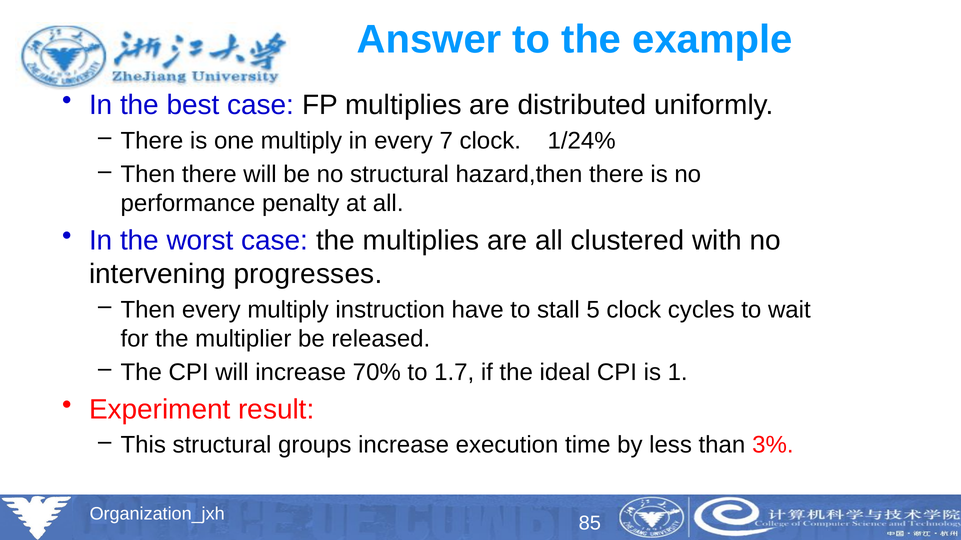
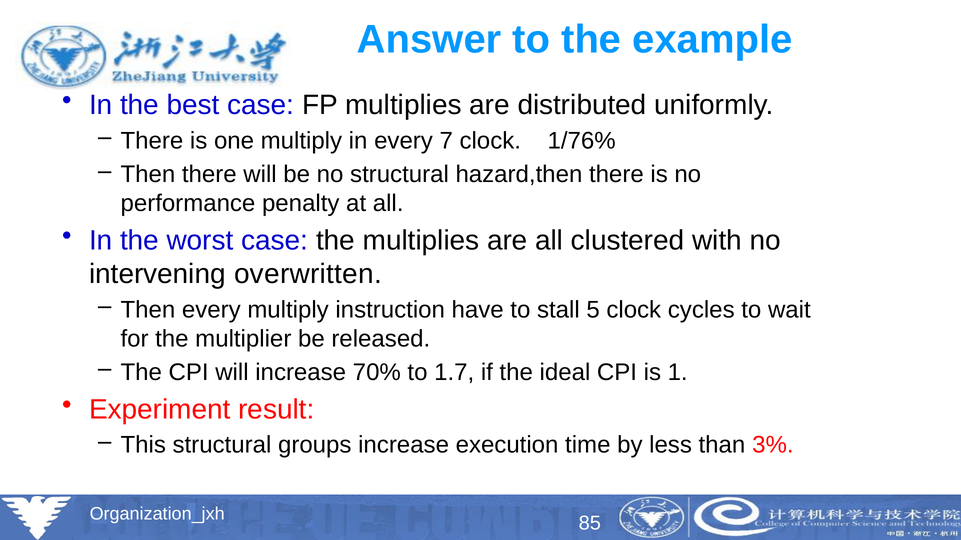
1/24%: 1/24% -> 1/76%
progresses: progresses -> overwritten
